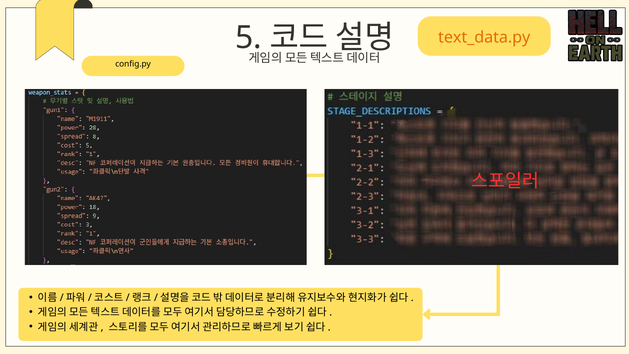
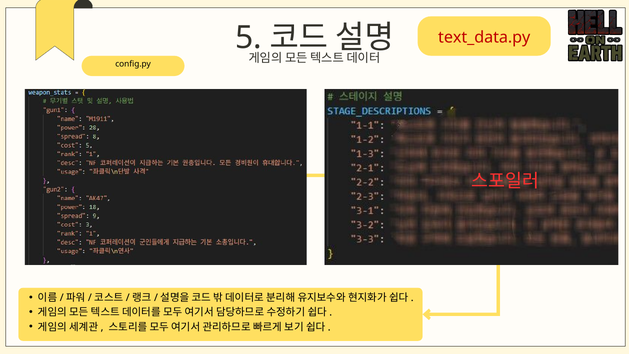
text_data.py colour: orange -> red
